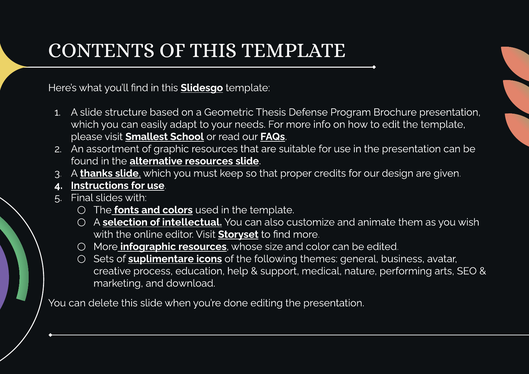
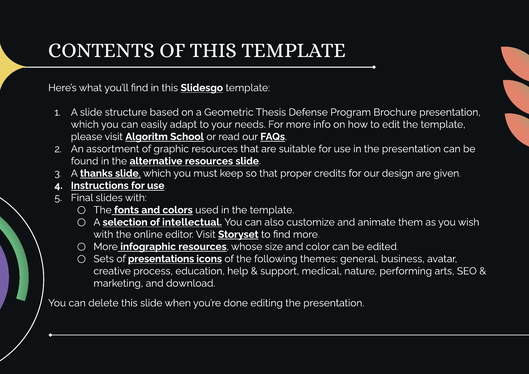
Smallest: Smallest -> Algoritm
suplimentare: suplimentare -> presentations
